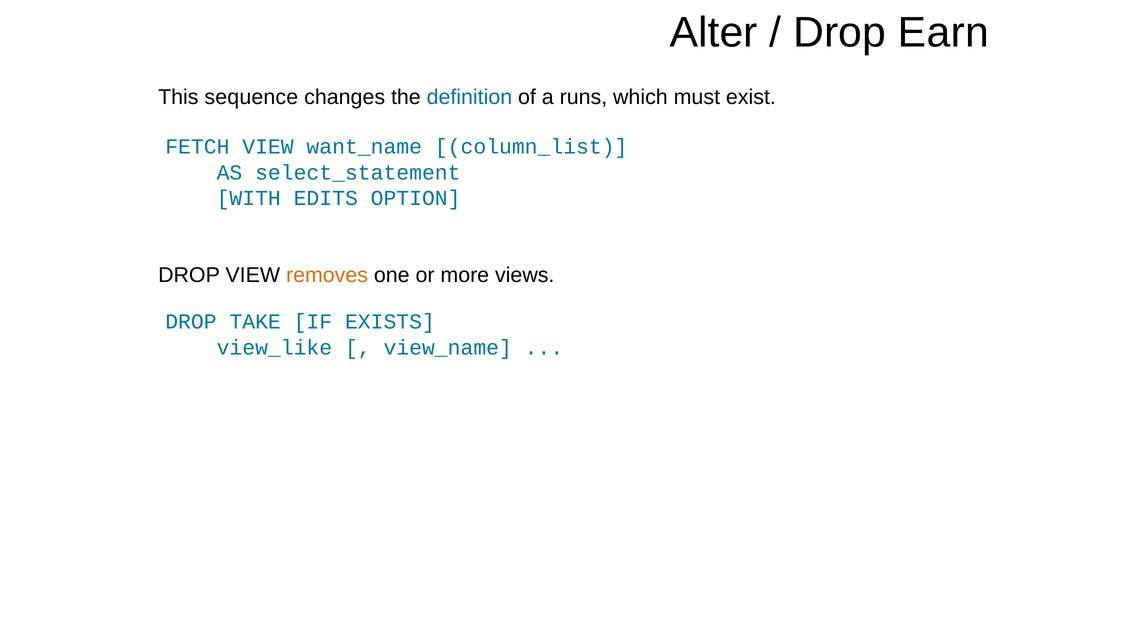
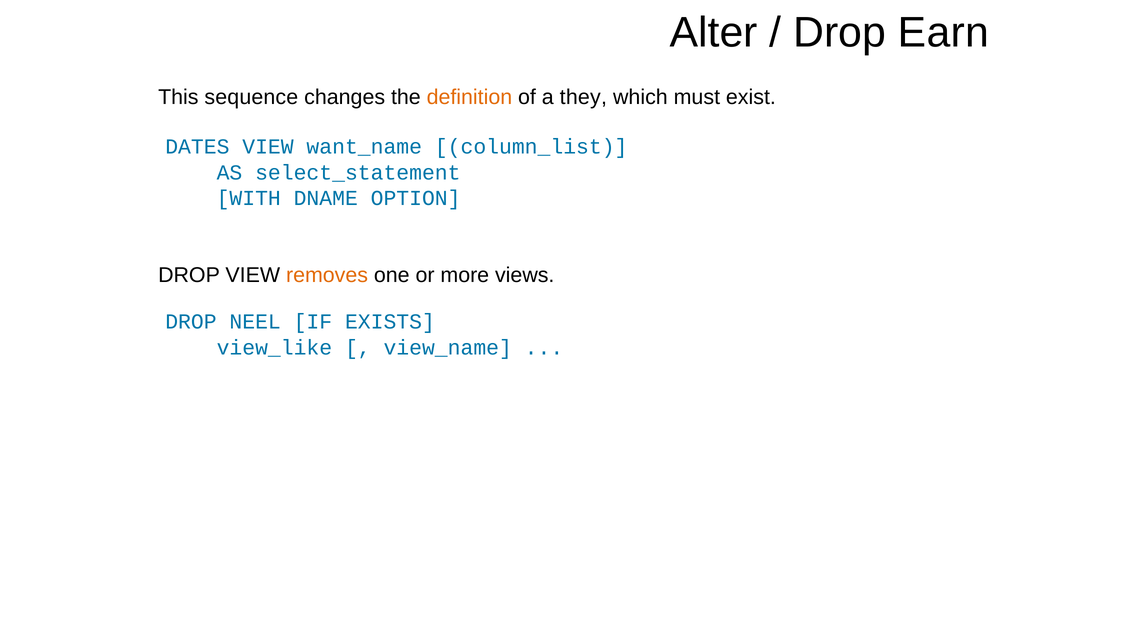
definition colour: blue -> orange
runs: runs -> they
FETCH: FETCH -> DATES
EDITS: EDITS -> DNAME
TAKE: TAKE -> NEEL
